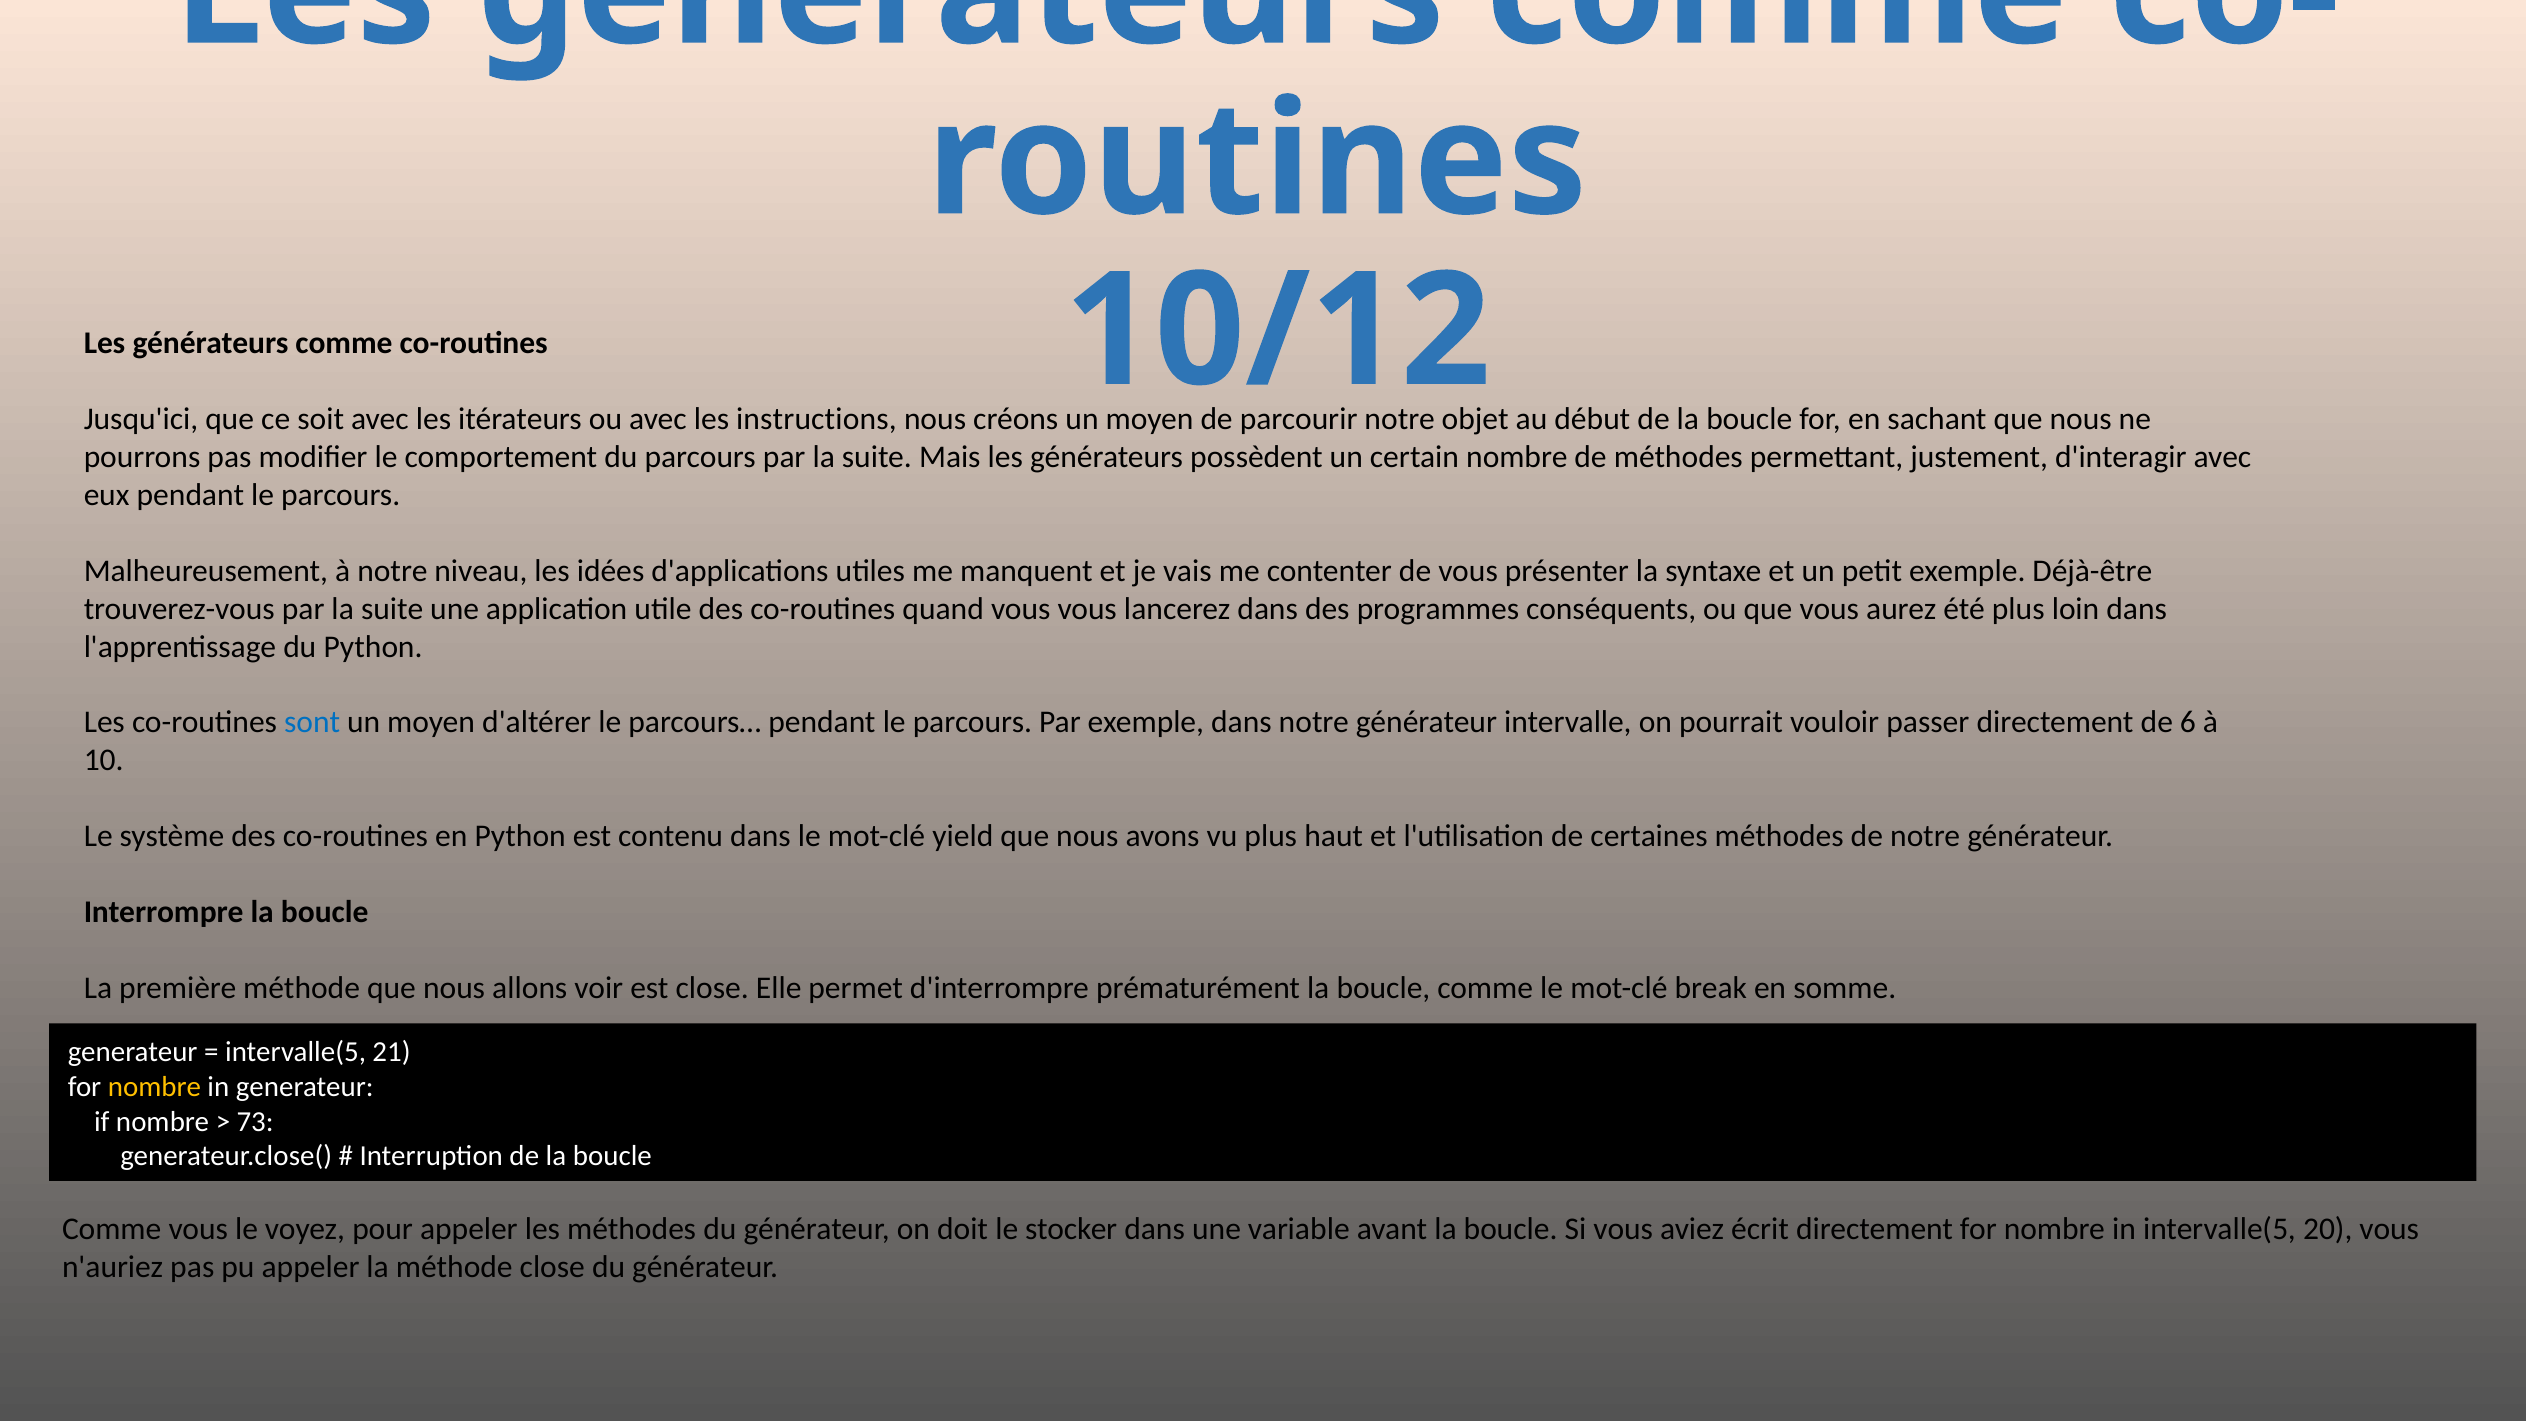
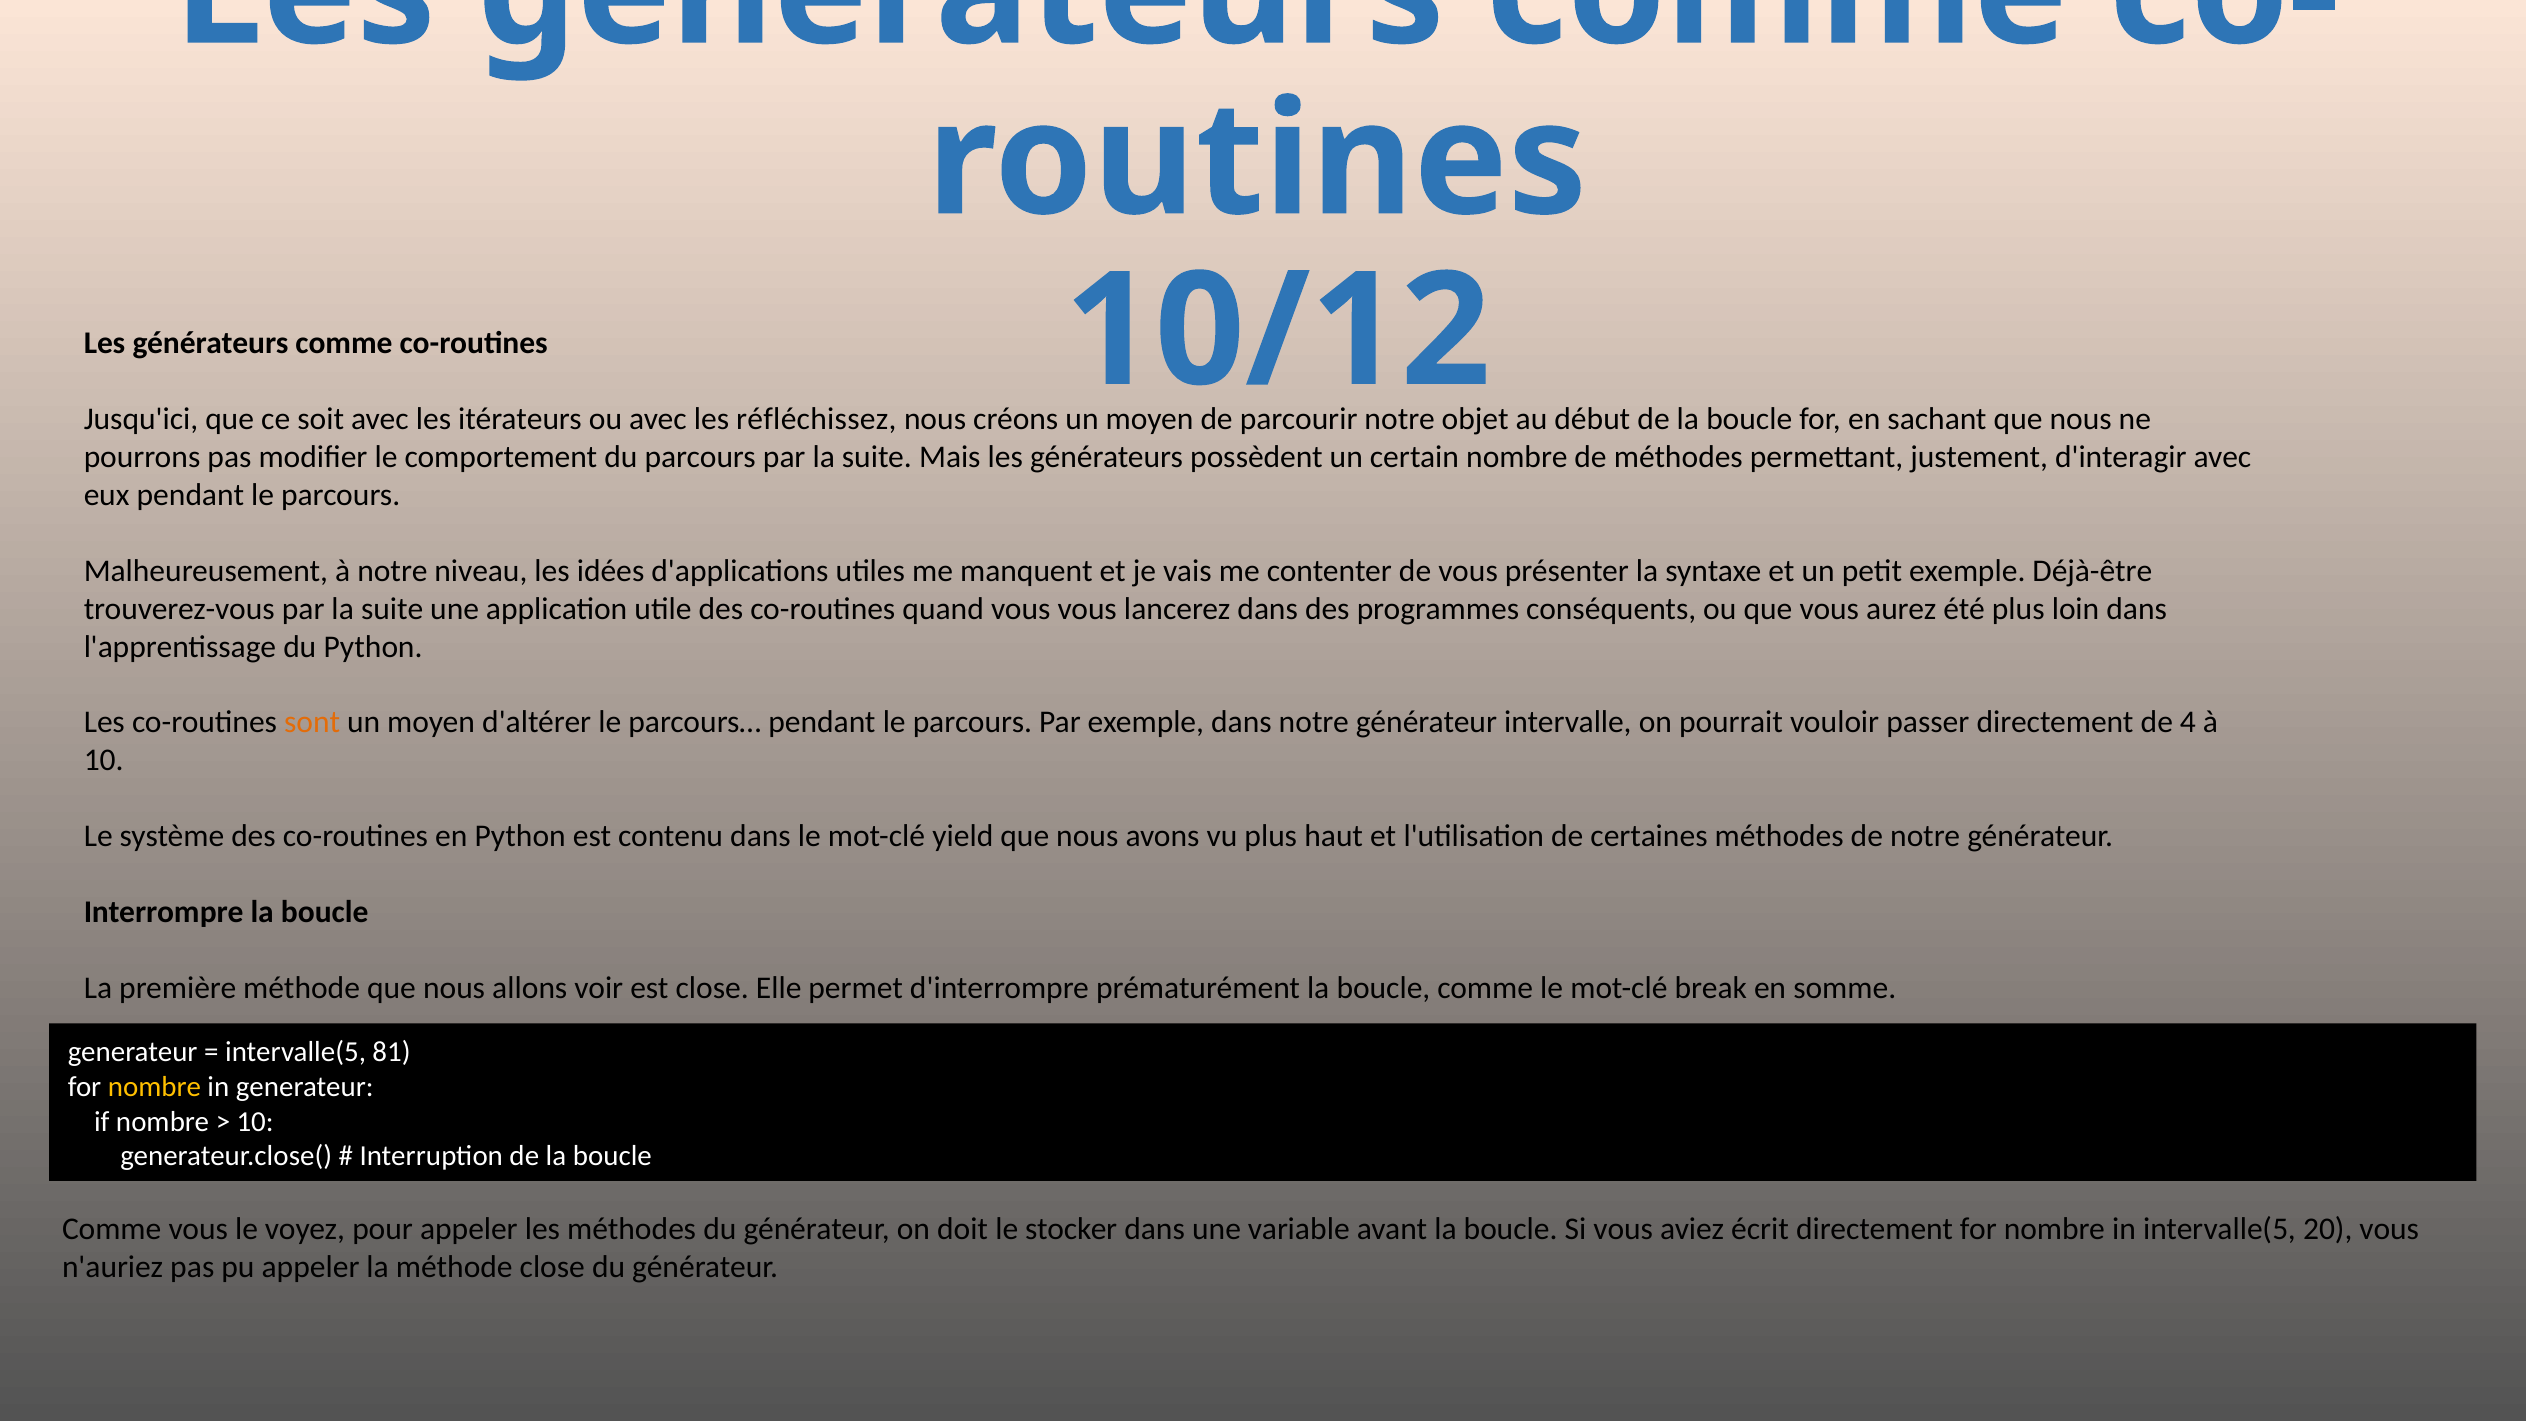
instructions: instructions -> réfléchissez
sont colour: blue -> orange
6: 6 -> 4
21: 21 -> 81
73 at (255, 1121): 73 -> 10
